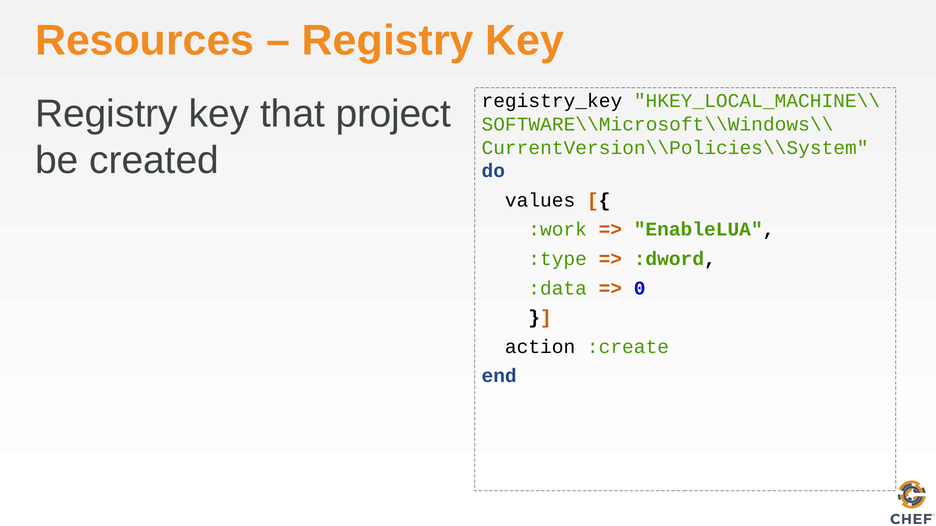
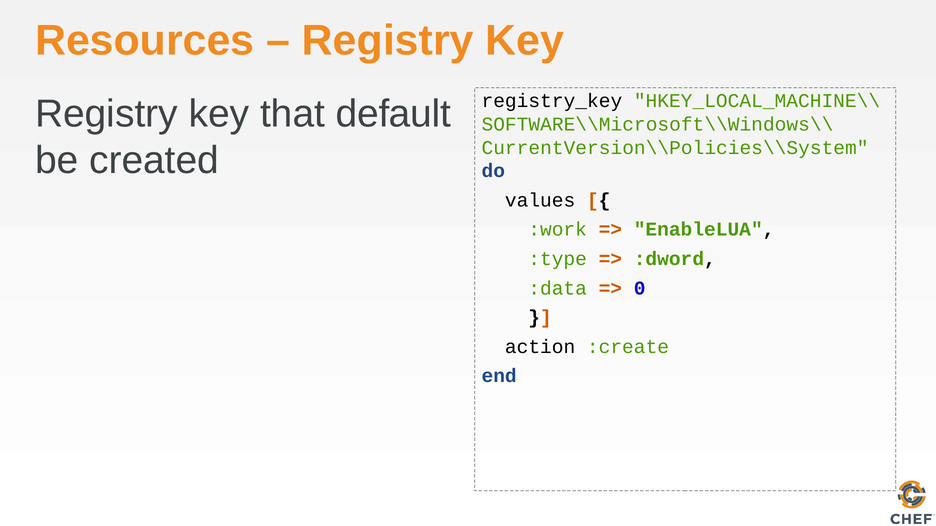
project: project -> default
